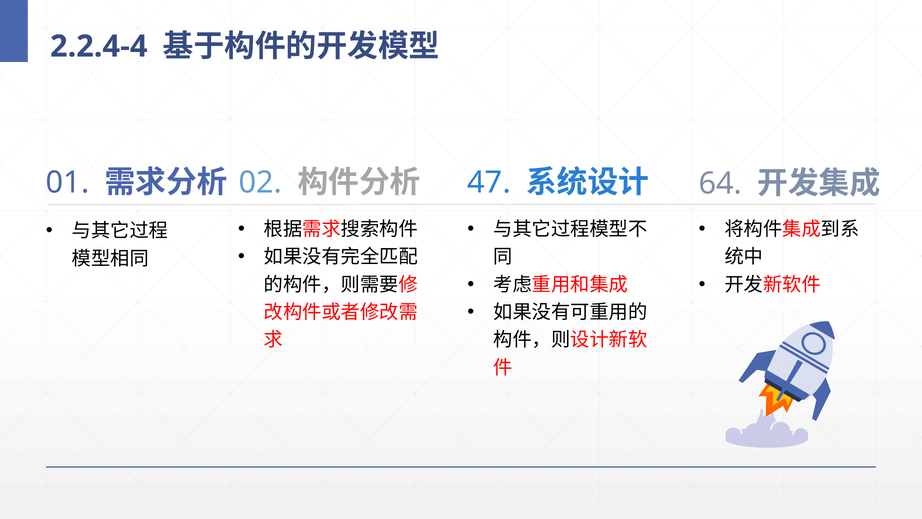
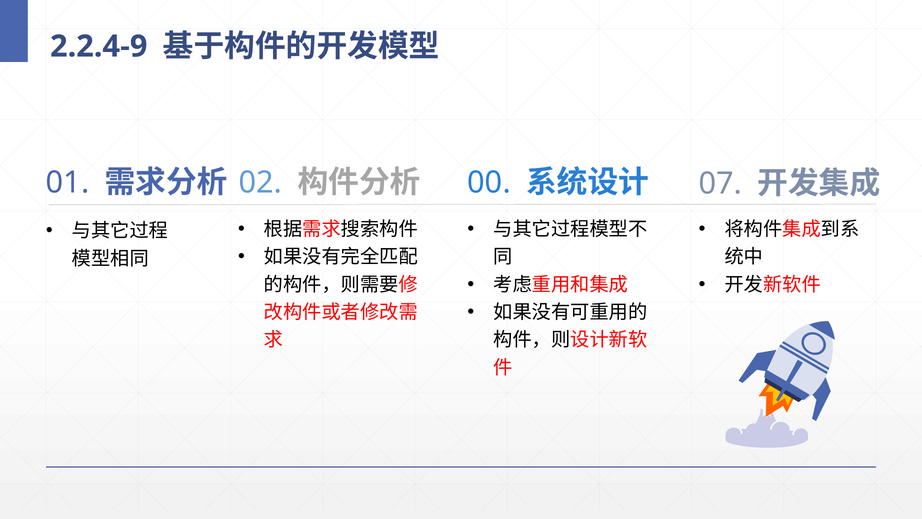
2.2.4-4: 2.2.4-4 -> 2.2.4-9
47: 47 -> 00
64: 64 -> 07
